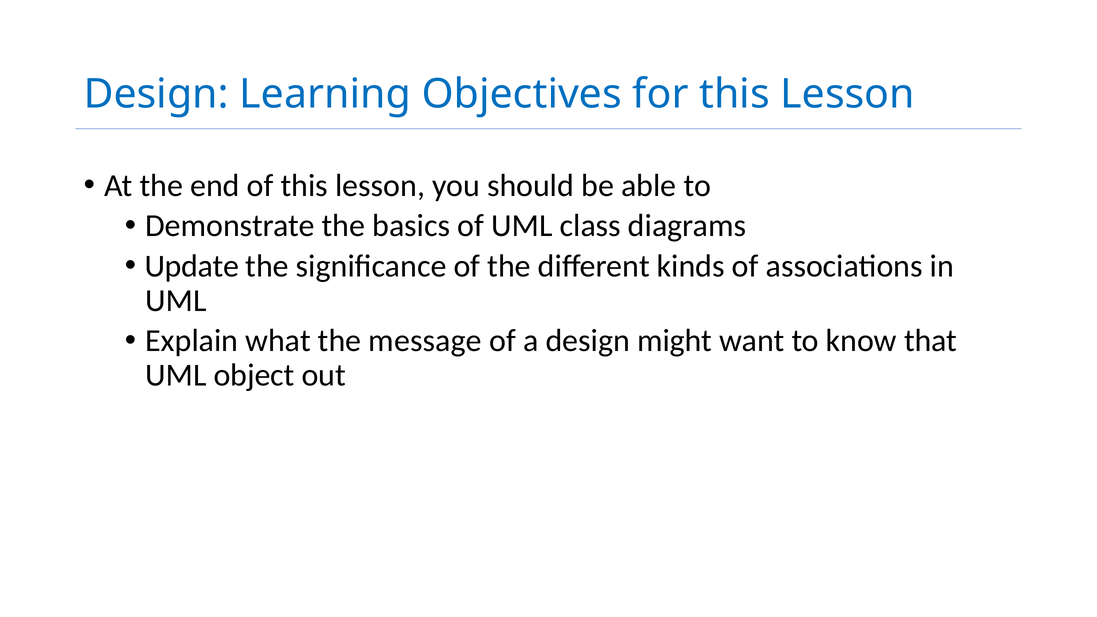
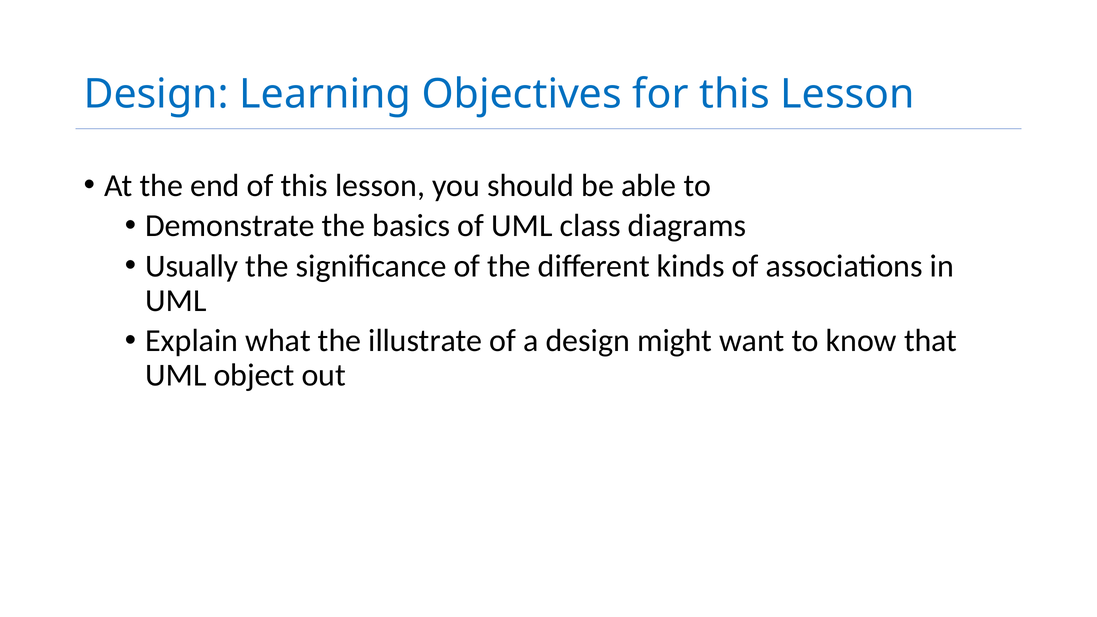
Update: Update -> Usually
message: message -> illustrate
